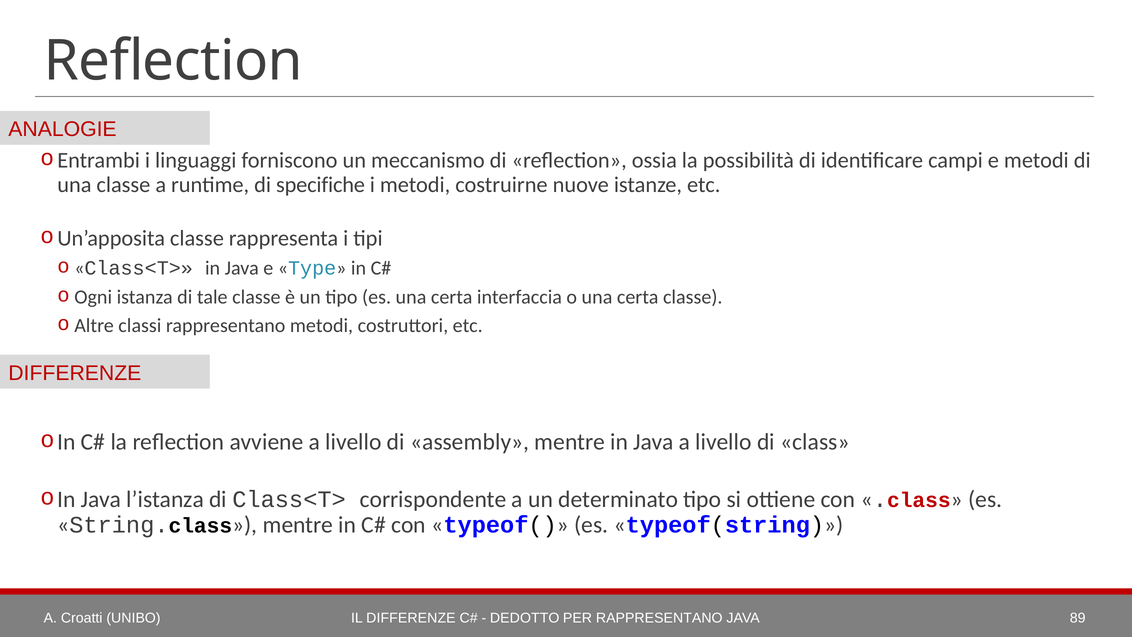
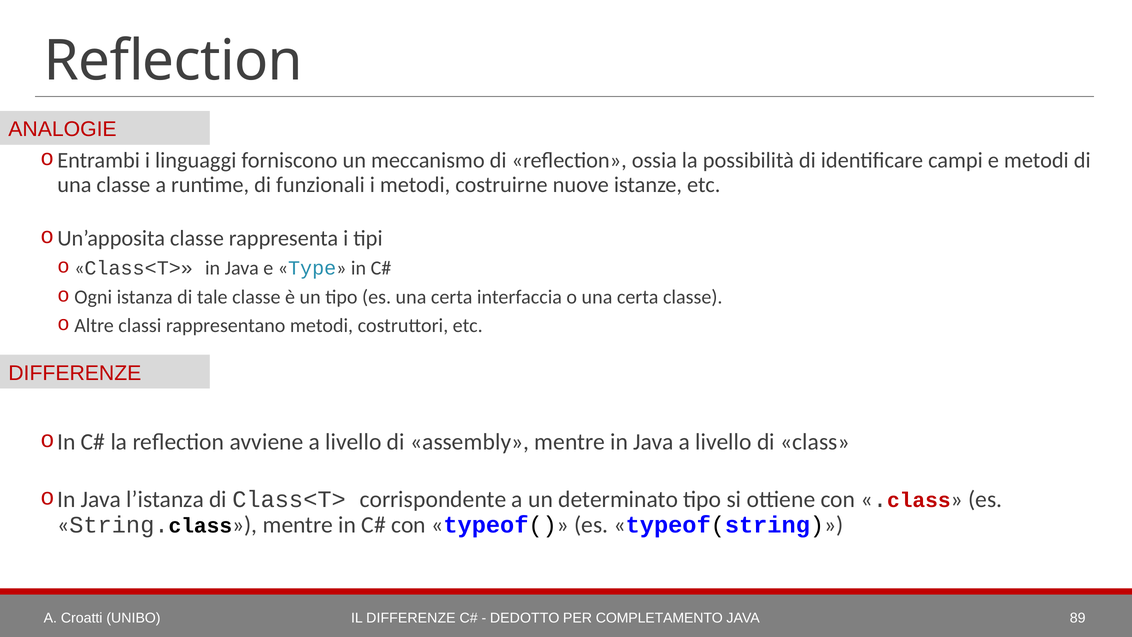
specifiche: specifiche -> funzionali
PER RAPPRESENTANO: RAPPRESENTANO -> COMPLETAMENTO
